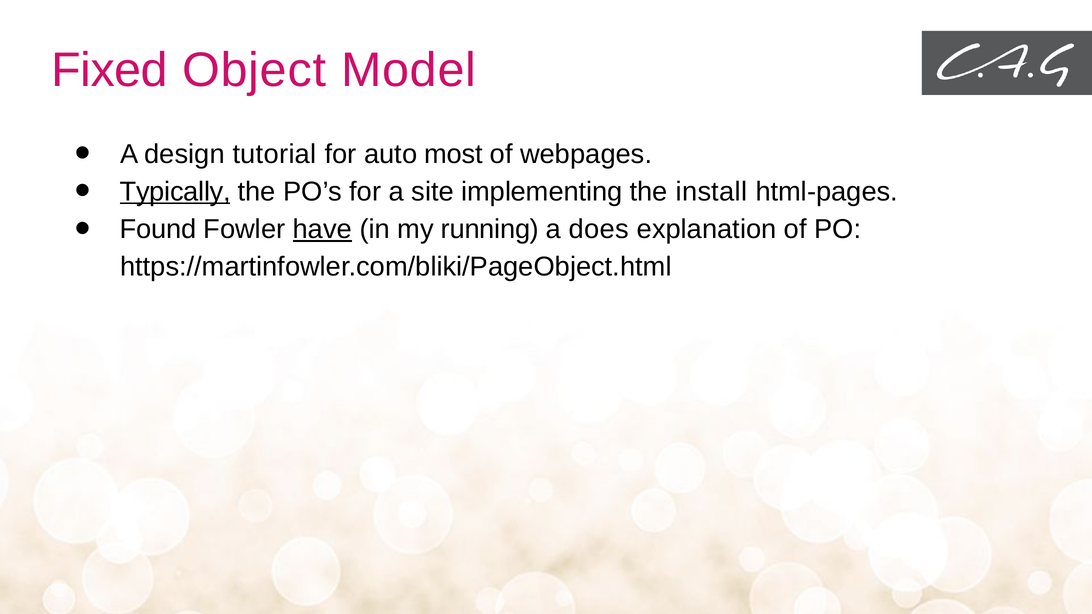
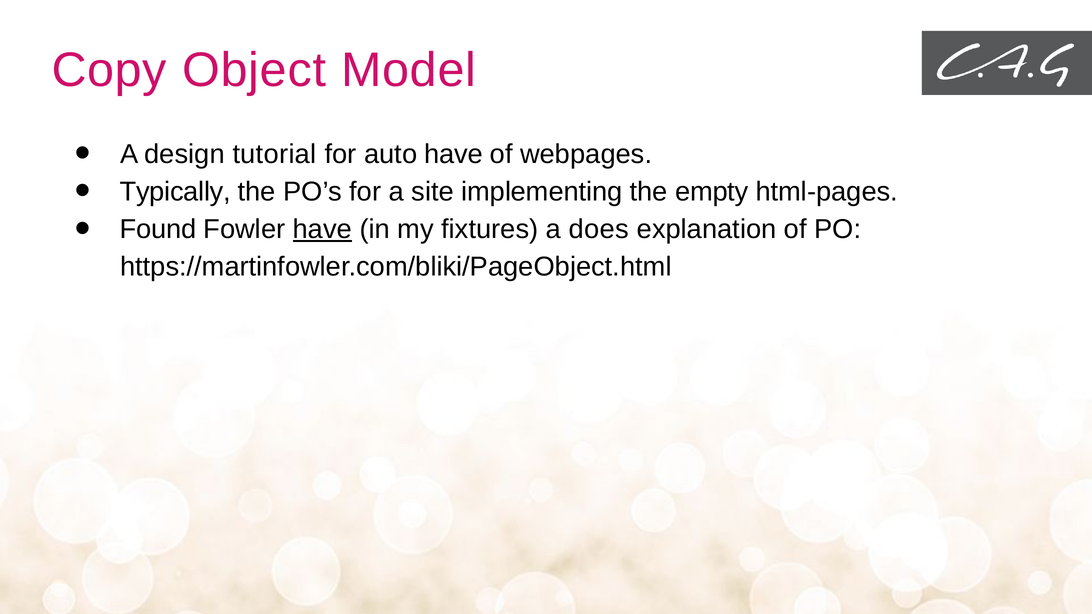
Fixed: Fixed -> Copy
auto most: most -> have
Typically underline: present -> none
install: install -> empty
running: running -> fixtures
